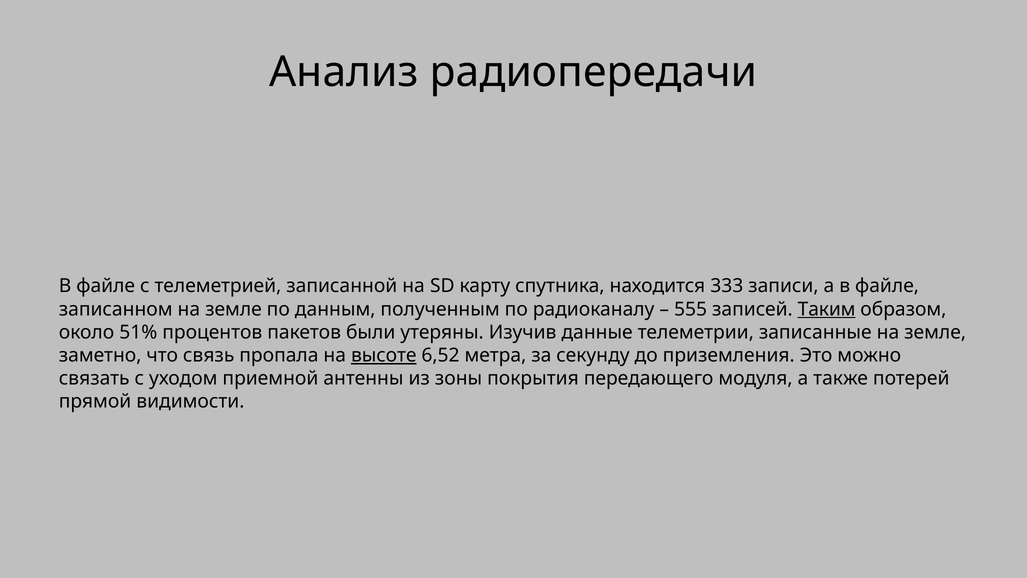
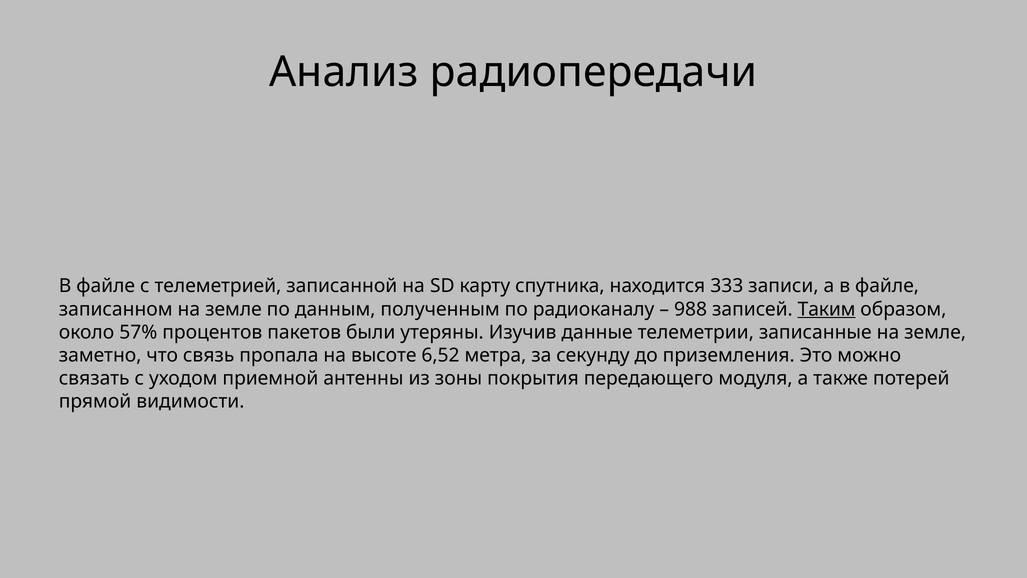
555: 555 -> 988
51%: 51% -> 57%
высоте underline: present -> none
